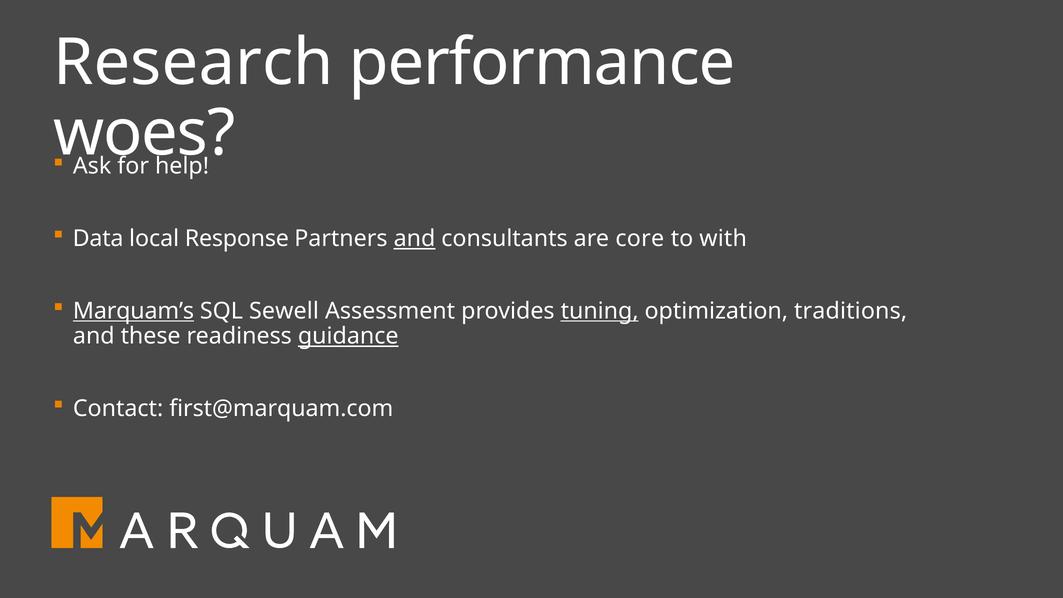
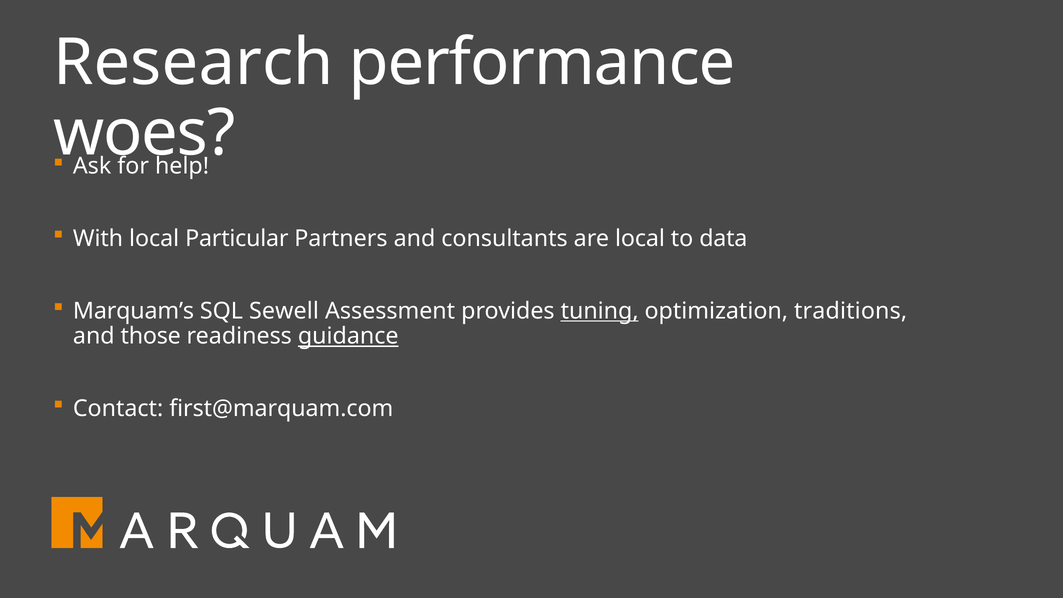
Data: Data -> With
Response: Response -> Particular
and at (415, 239) underline: present -> none
are core: core -> local
with: with -> data
Marquam’s underline: present -> none
these: these -> those
